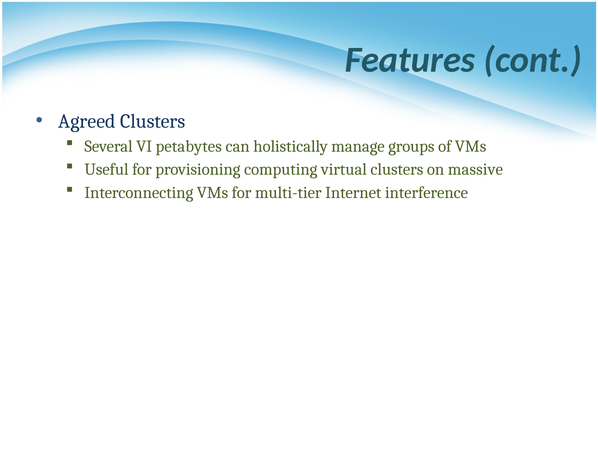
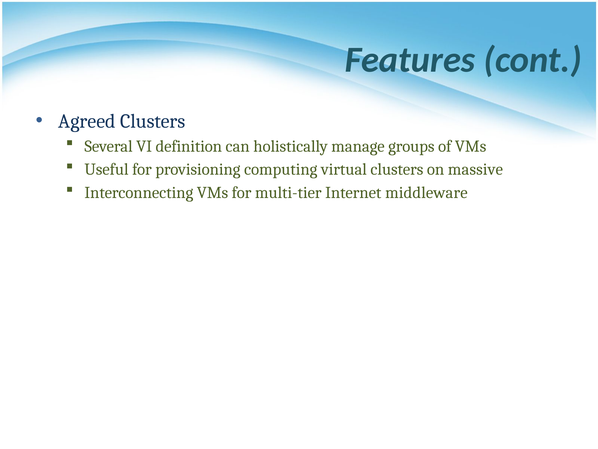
petabytes: petabytes -> definition
interference: interference -> middleware
